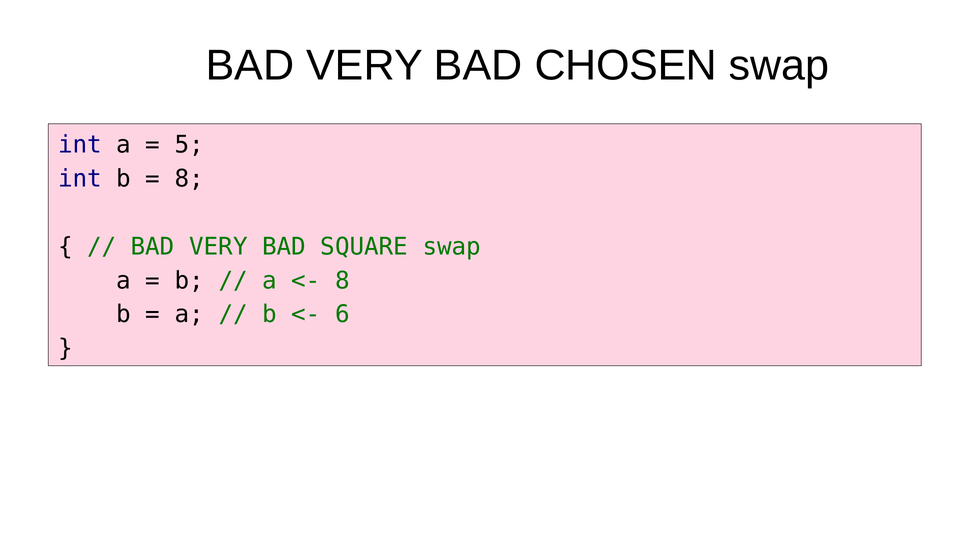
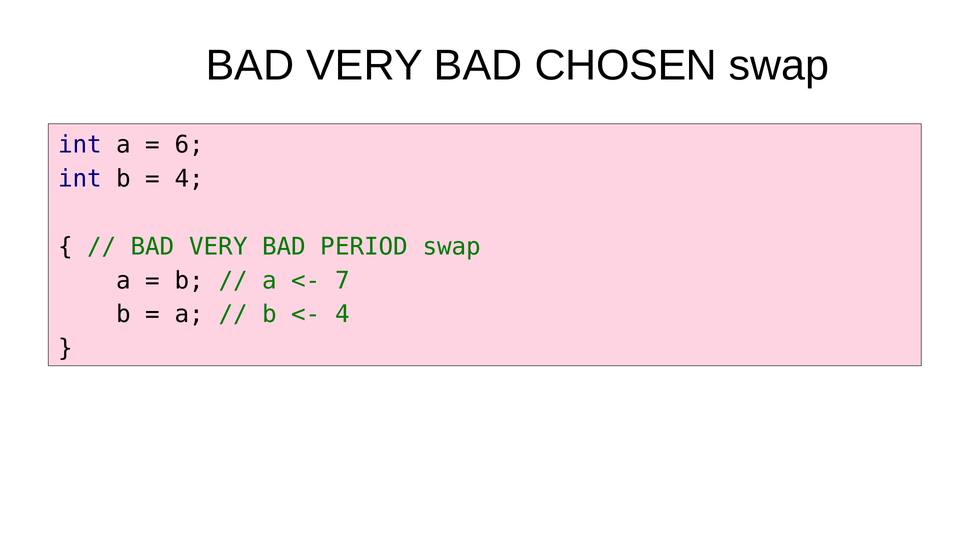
5: 5 -> 6
8 at (189, 179): 8 -> 4
SQUARE: SQUARE -> PERIOD
8 at (342, 281): 8 -> 7
6 at (342, 315): 6 -> 4
